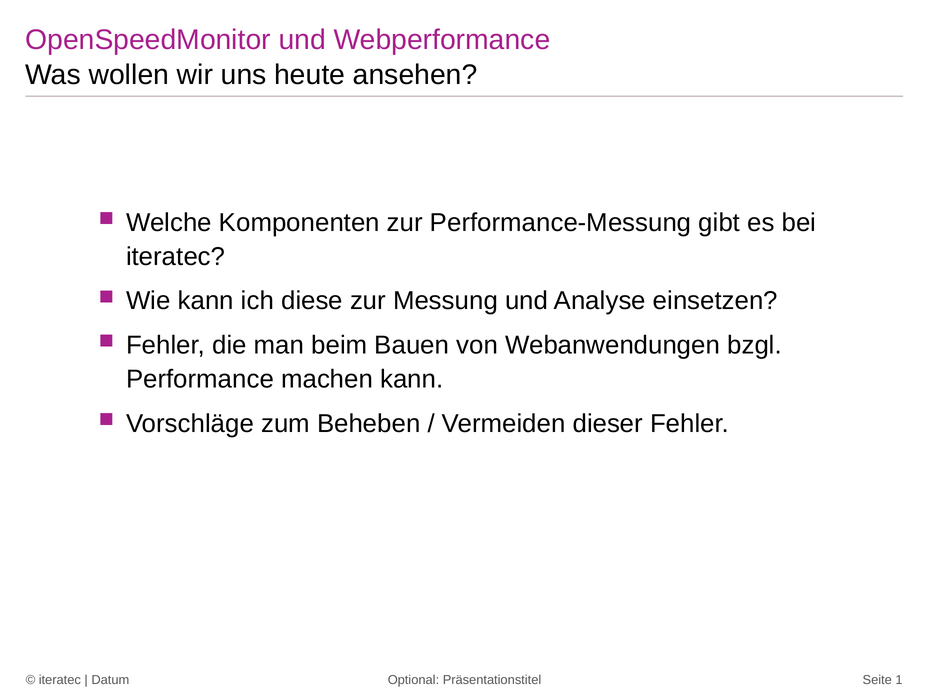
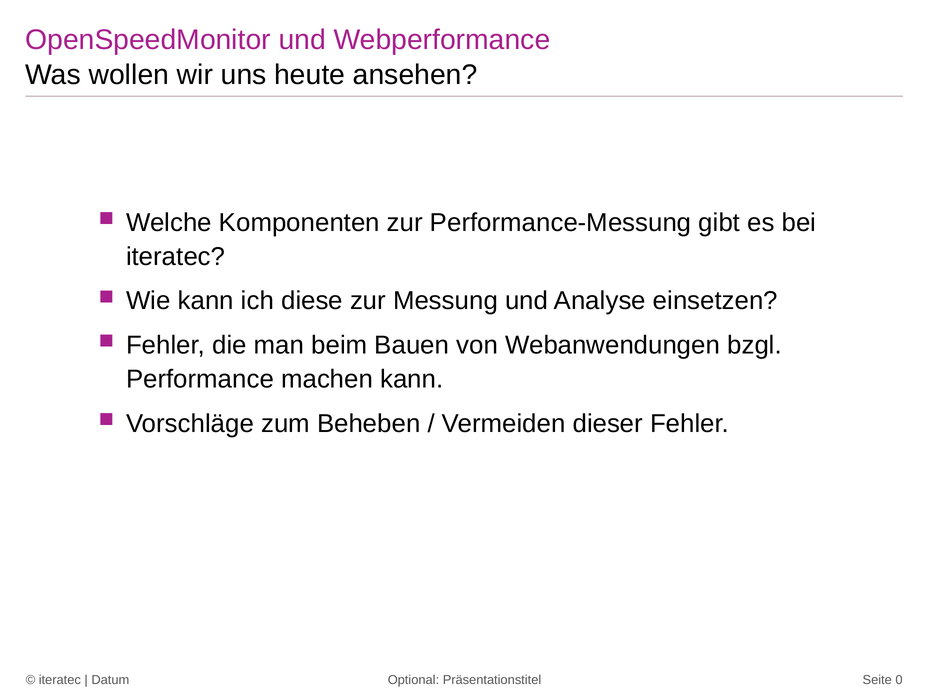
1: 1 -> 0
